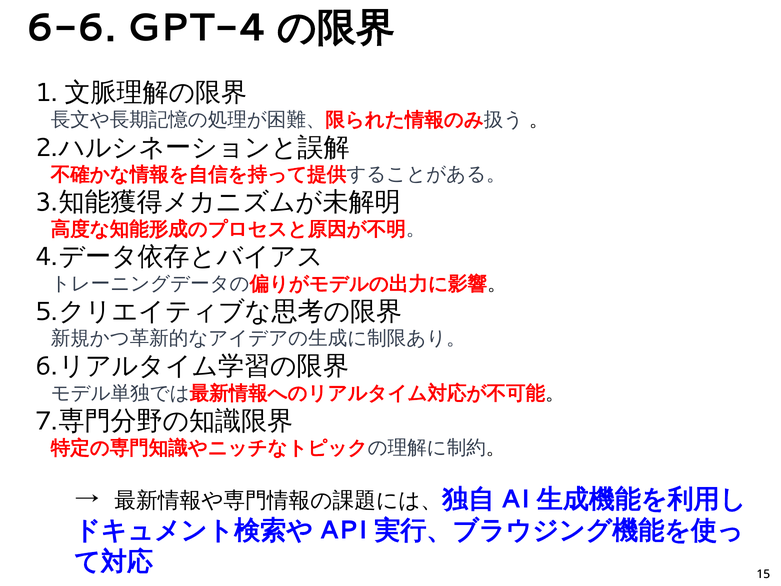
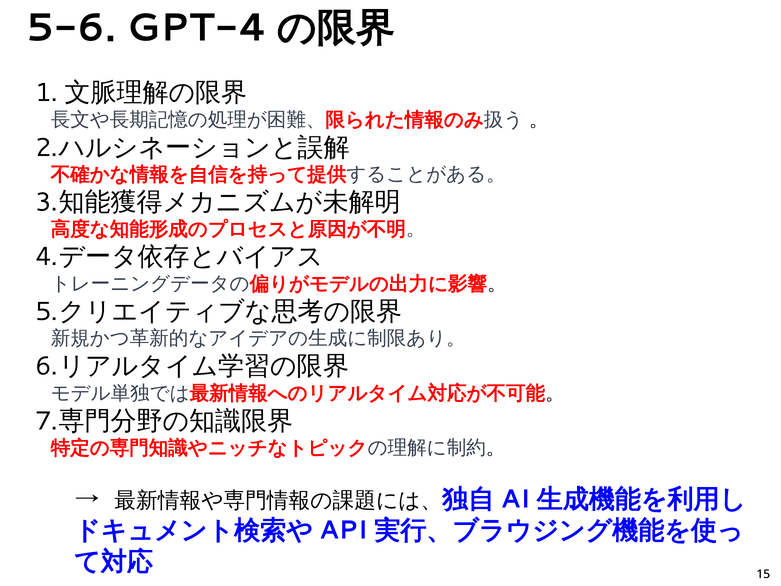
6-6: 6-6 -> 5-6
